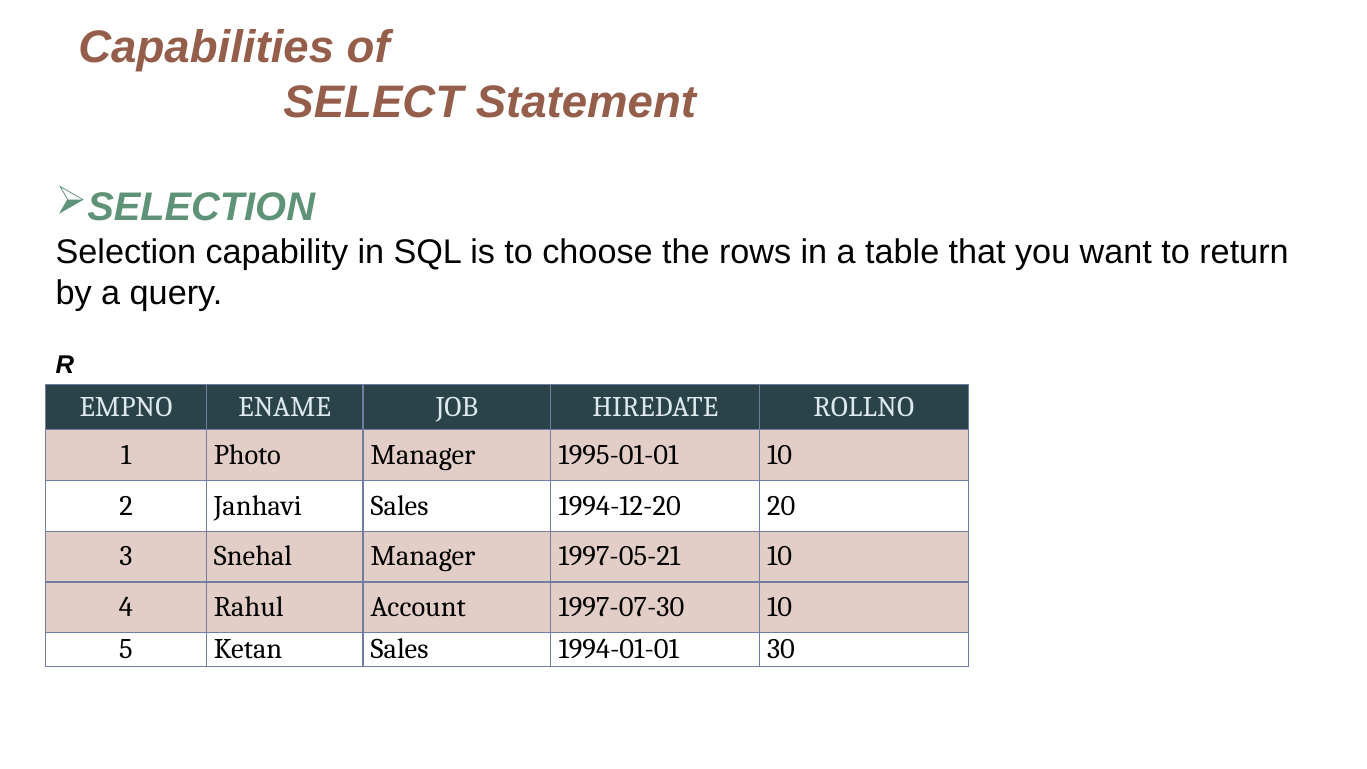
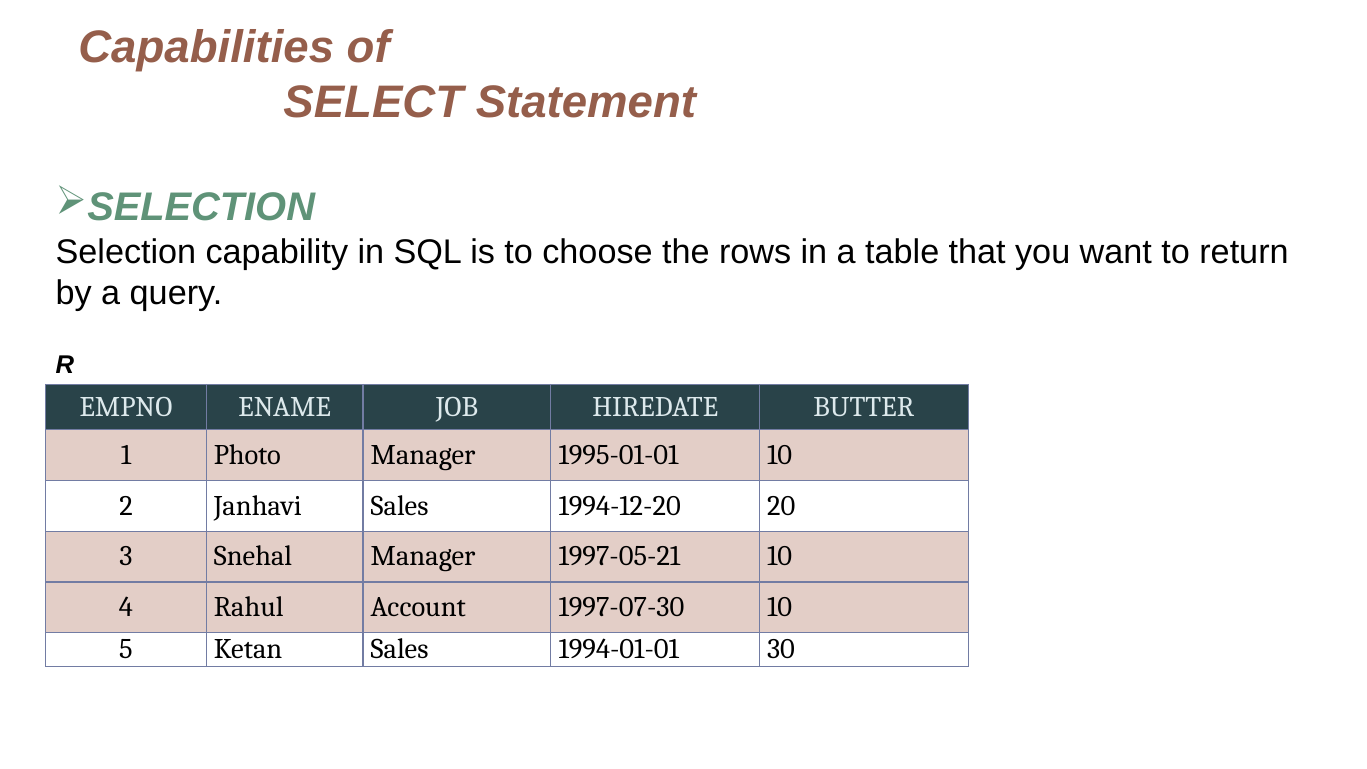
ROLLNO: ROLLNO -> BUTTER
